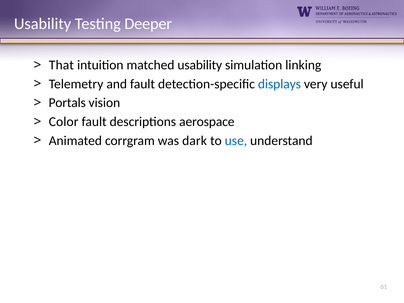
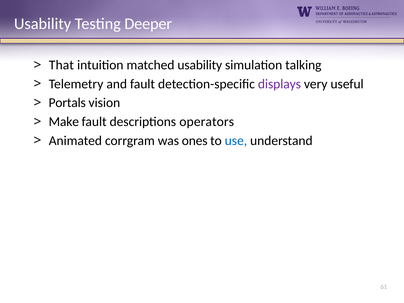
linking: linking -> talking
displays colour: blue -> purple
Color: Color -> Make
aerospace: aerospace -> operators
dark: dark -> ones
